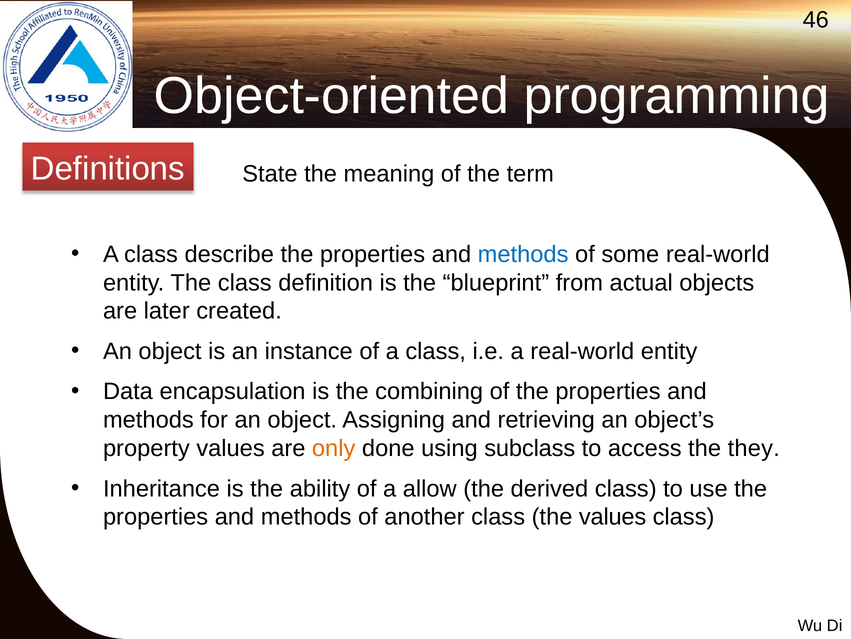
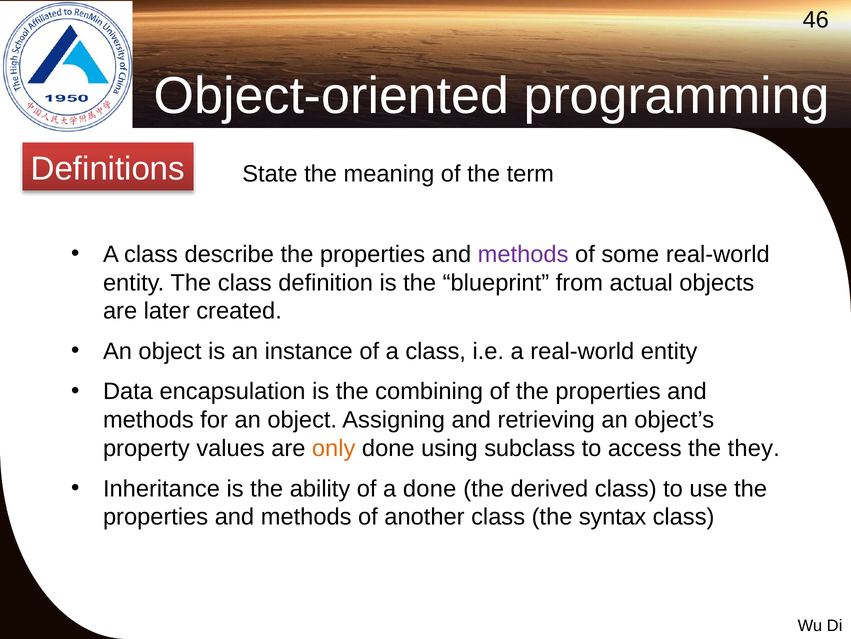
methods at (523, 254) colour: blue -> purple
a allow: allow -> done
the values: values -> syntax
